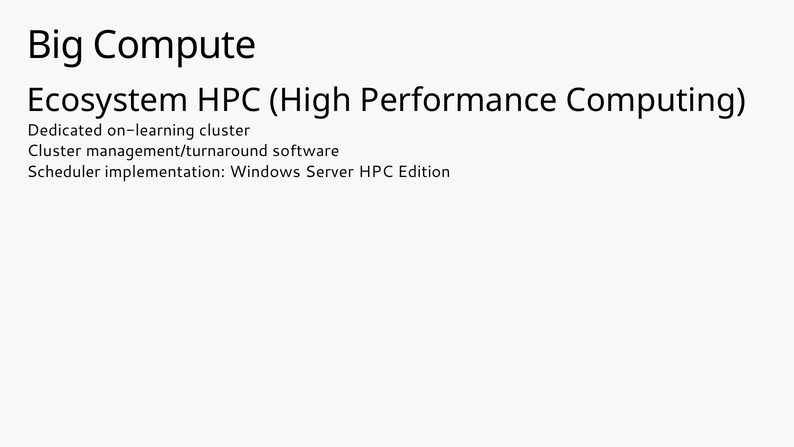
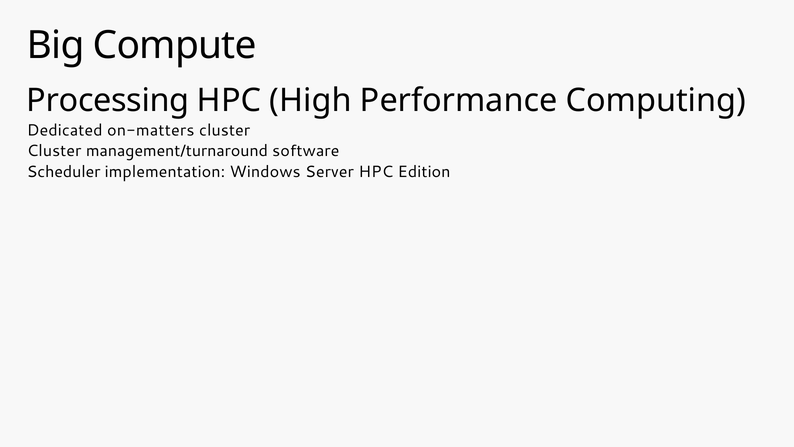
Ecosystem: Ecosystem -> Processing
on-learning: on-learning -> on-matters
